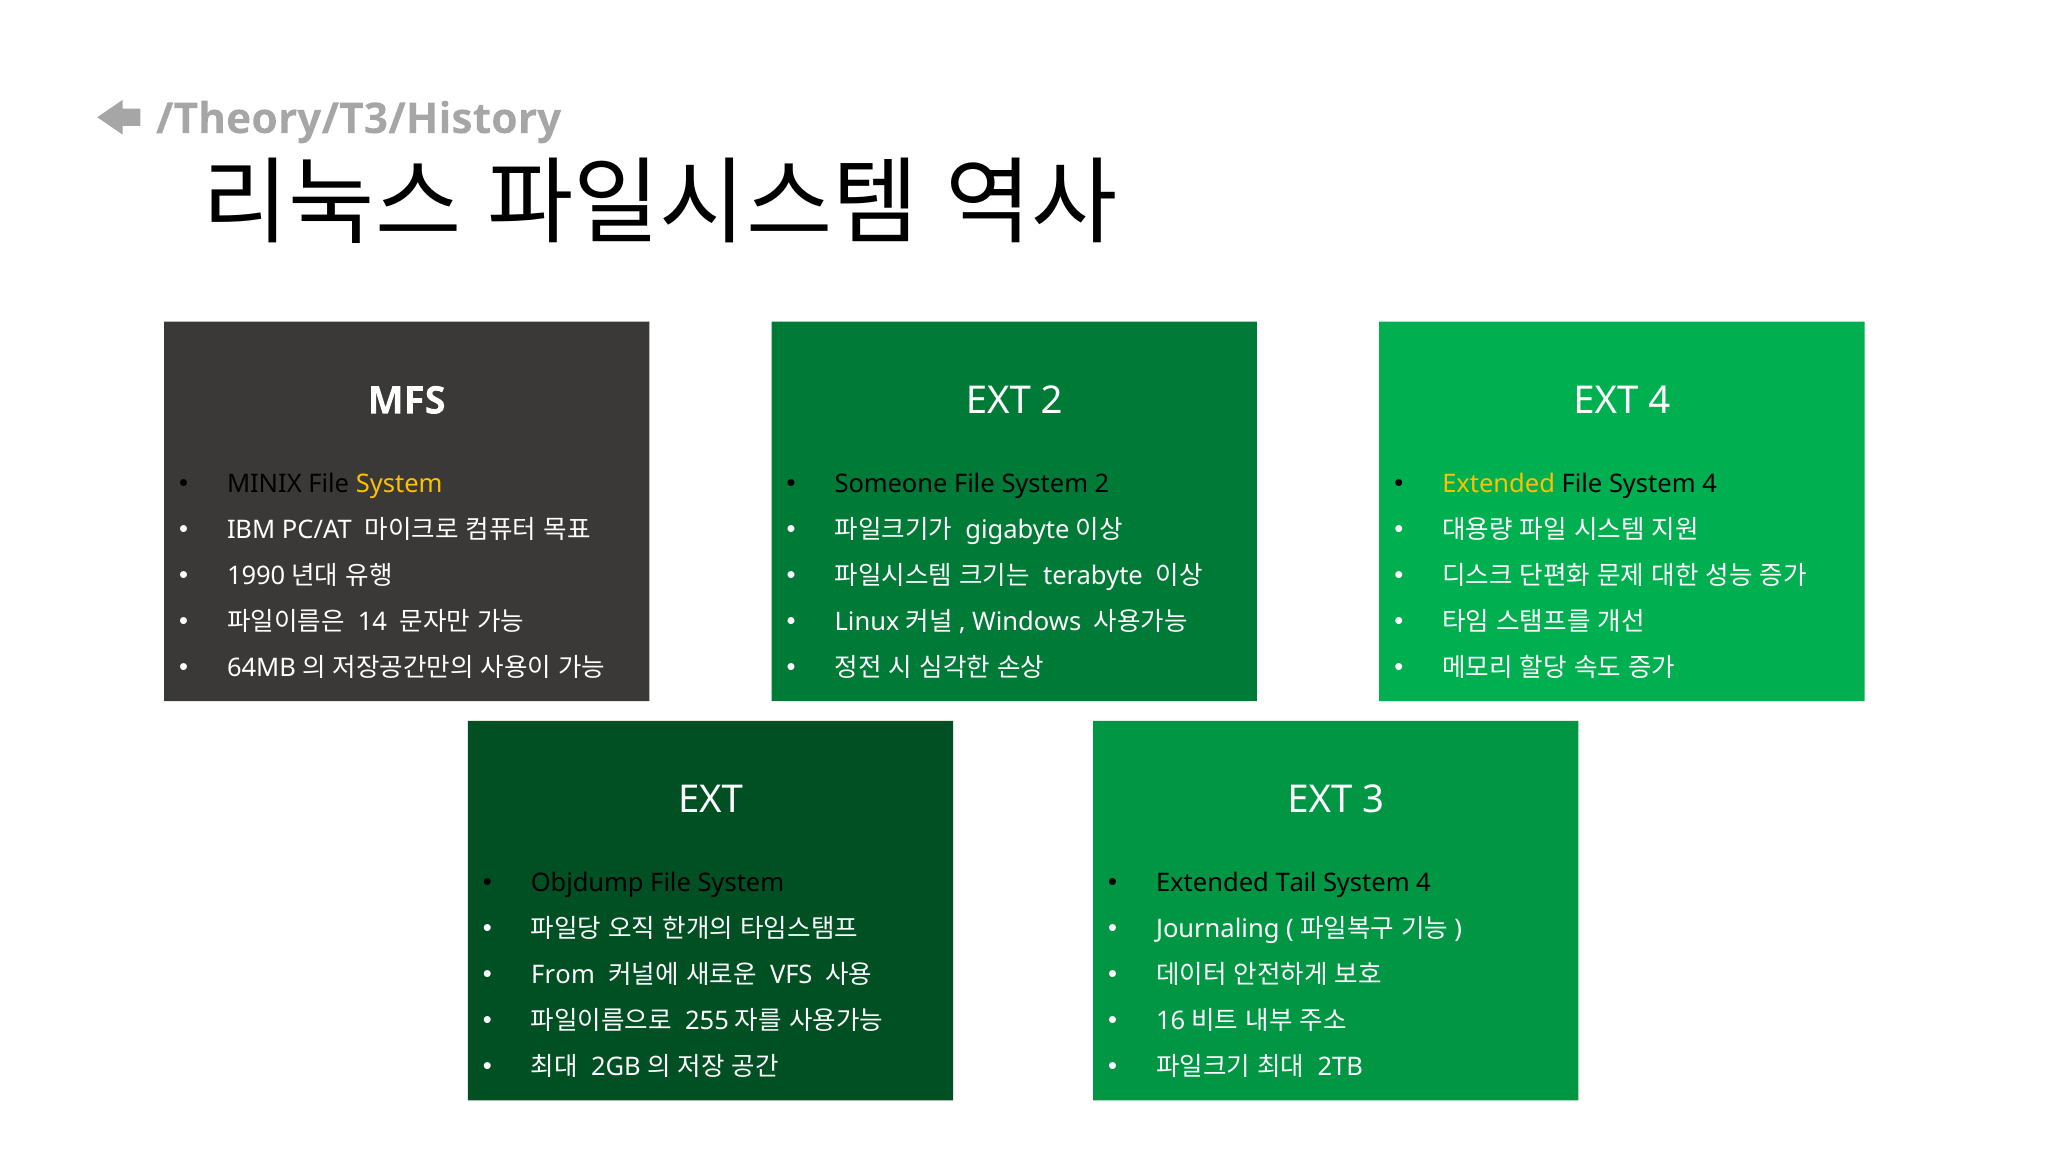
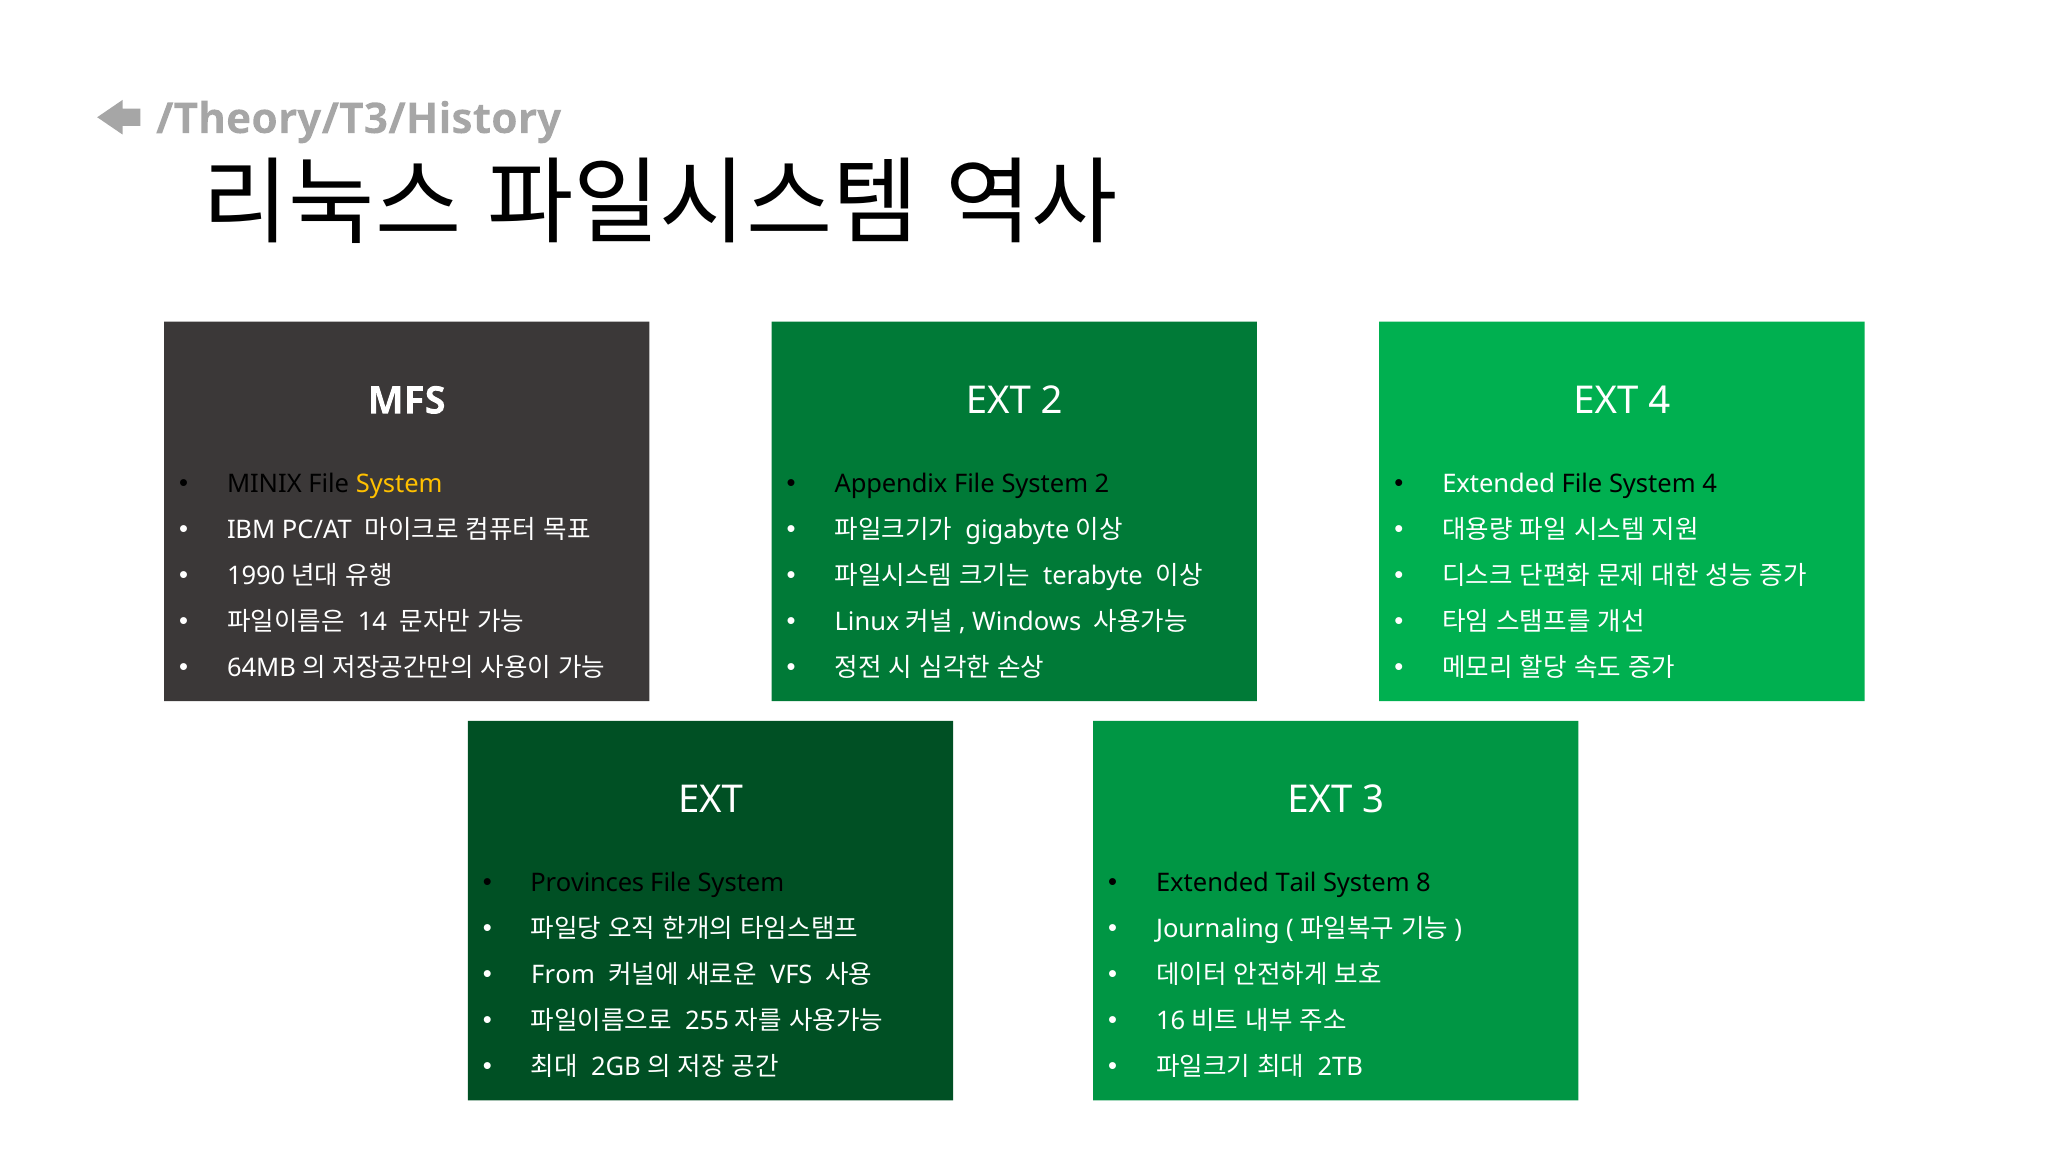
Someone: Someone -> Appendix
Extended at (1499, 484) colour: yellow -> white
Objdump: Objdump -> Provinces
4 at (1424, 884): 4 -> 8
